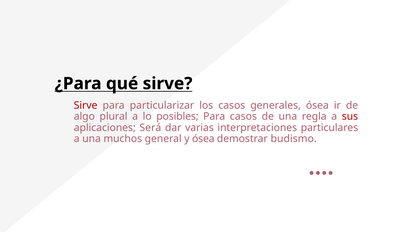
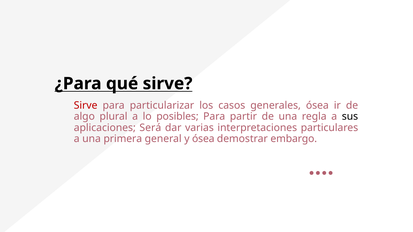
Para casos: casos -> partir
sus colour: red -> black
muchos: muchos -> primera
budismo: budismo -> embargo
